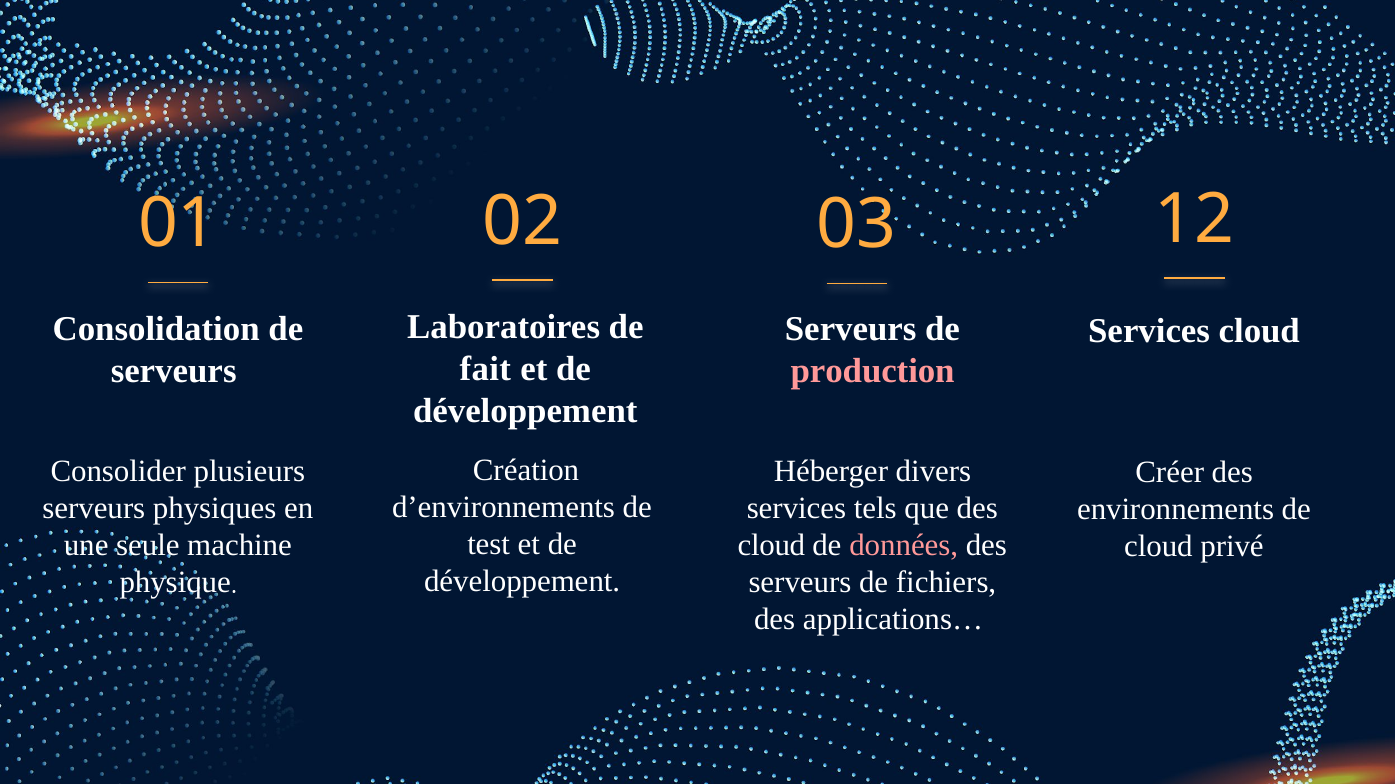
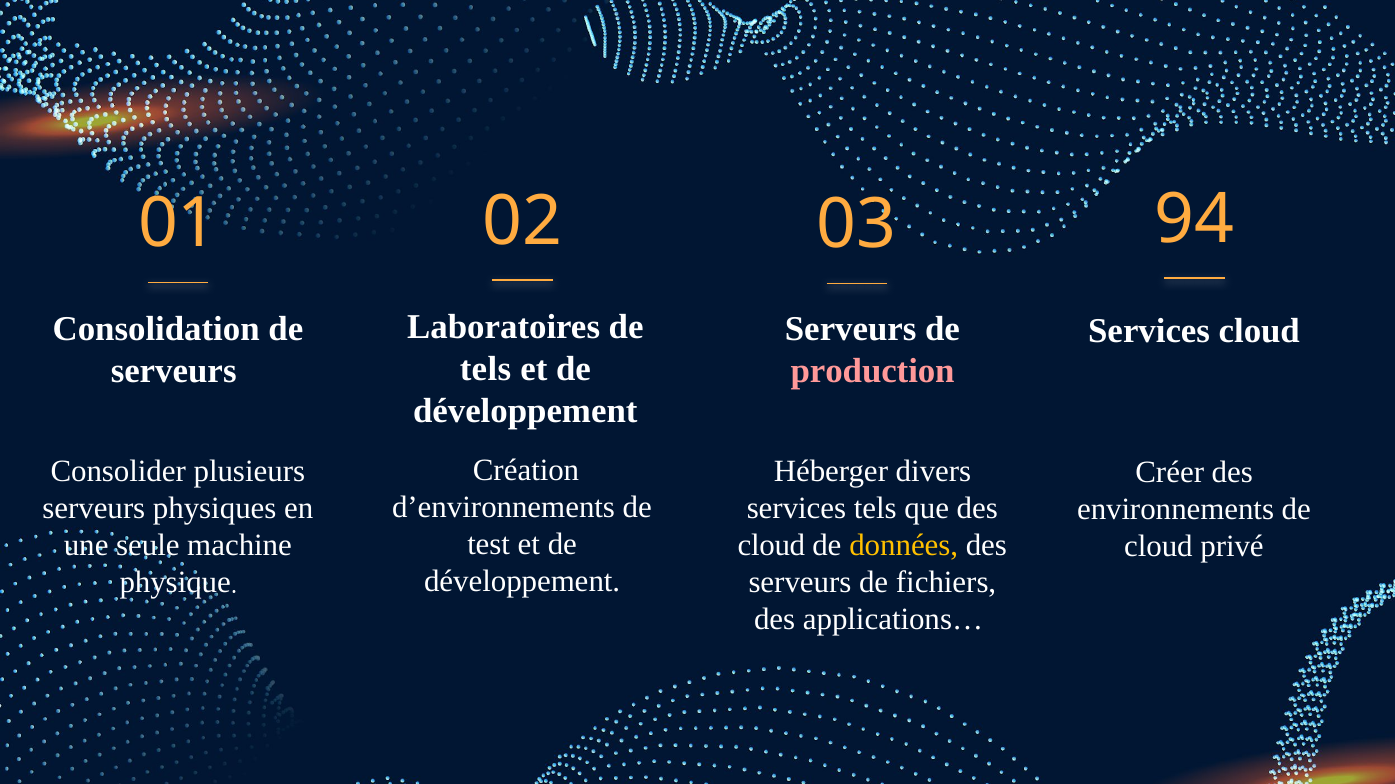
12: 12 -> 94
fait at (485, 369): fait -> tels
données colour: pink -> yellow
